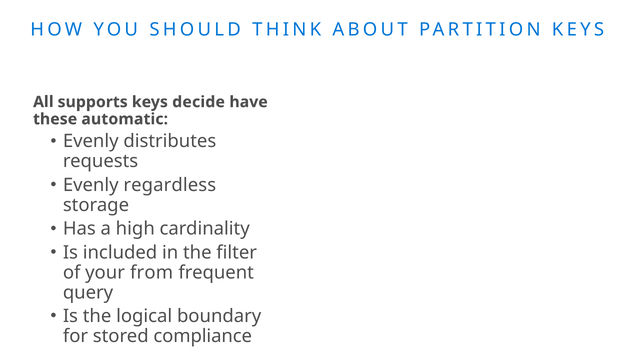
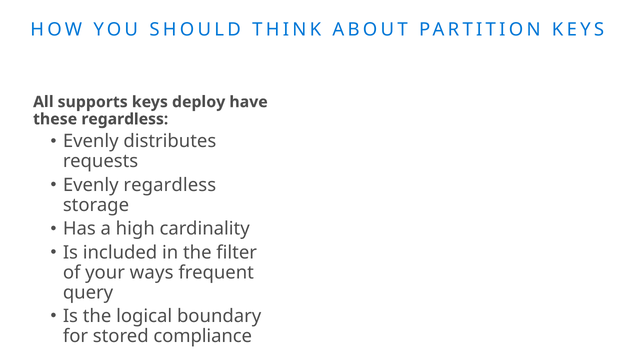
decide: decide -> deploy
these automatic: automatic -> regardless
from: from -> ways
